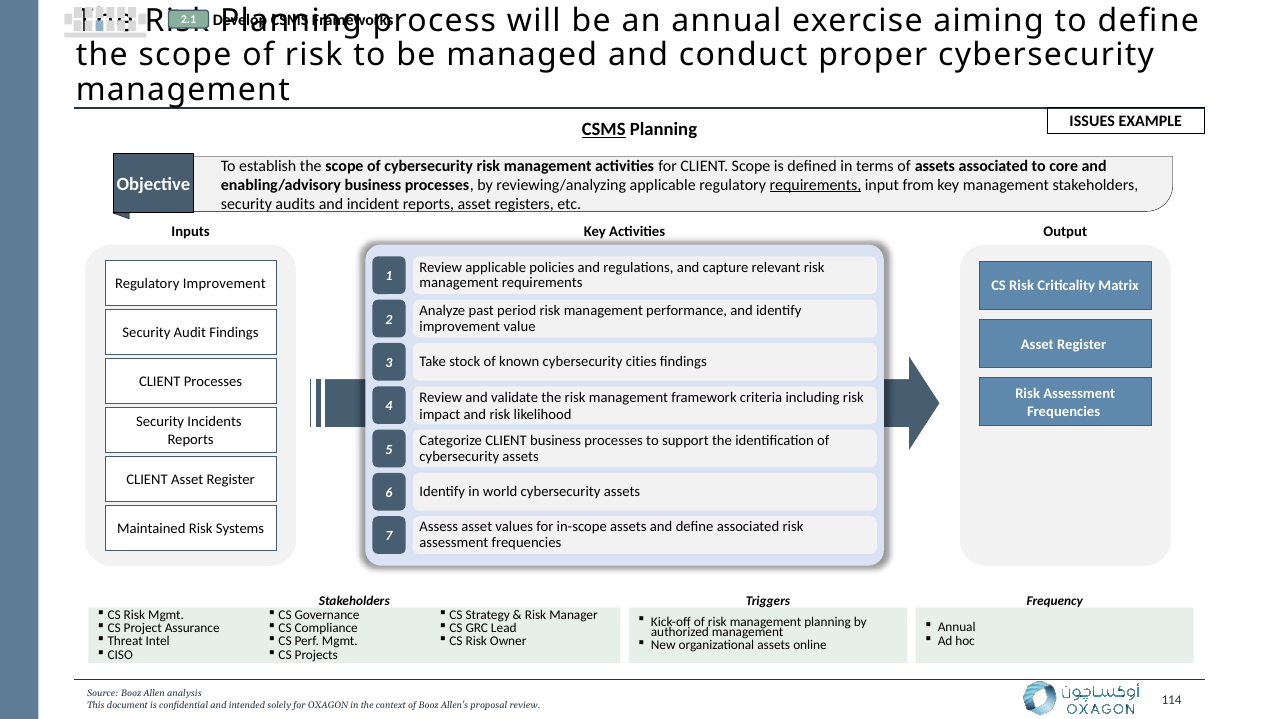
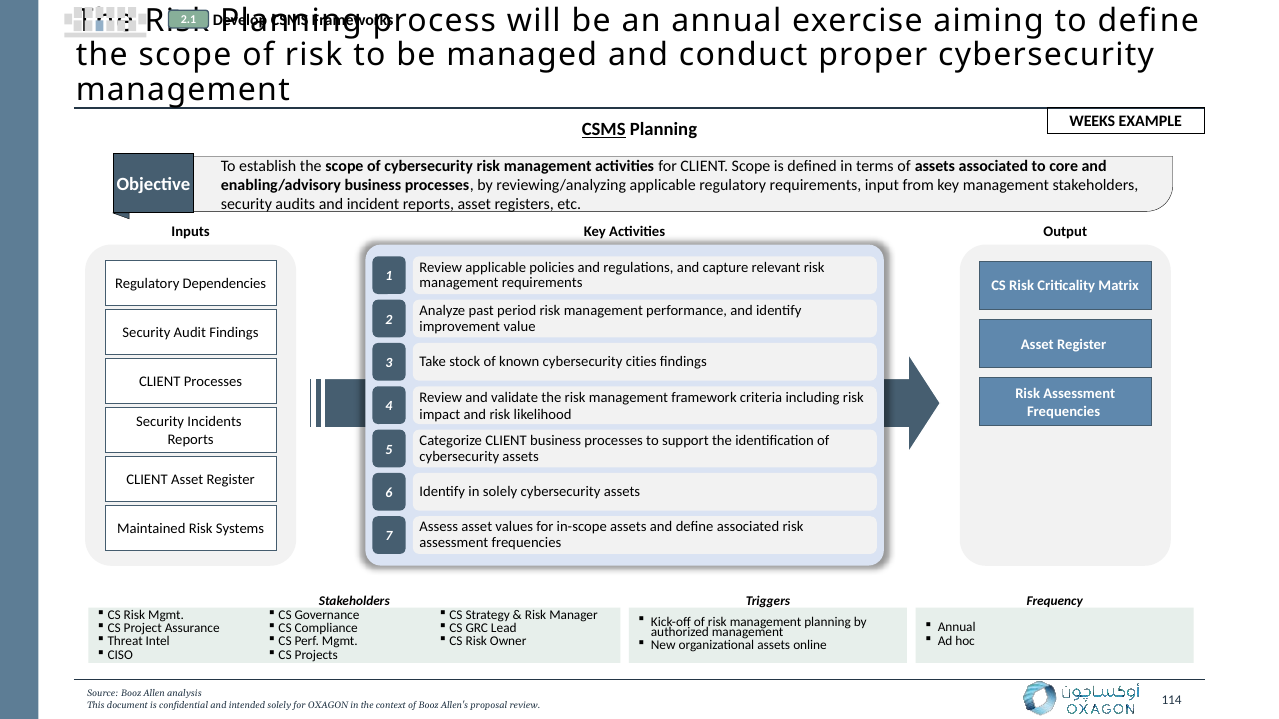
ISSUES: ISSUES -> WEEKS
requirements at (815, 185) underline: present -> none
Regulatory Improvement: Improvement -> Dependencies
in world: world -> solely
